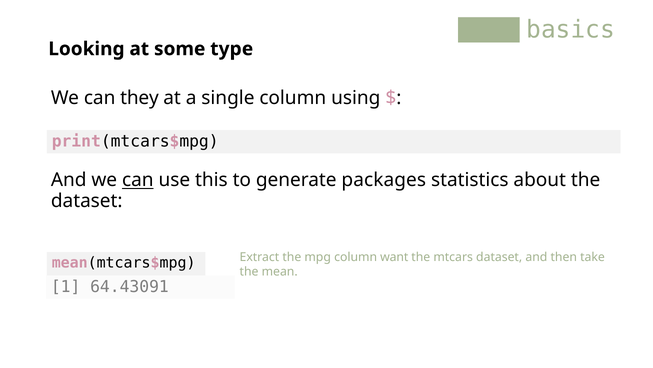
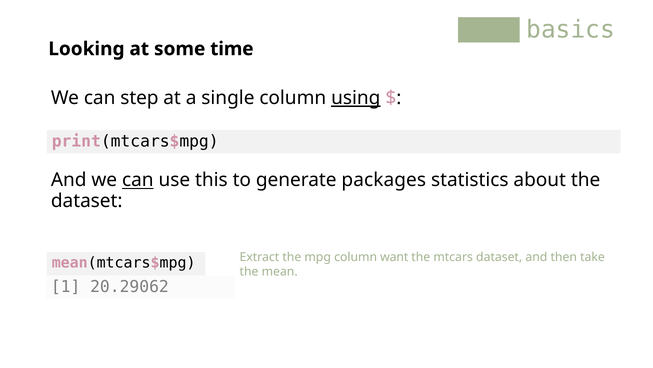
type: type -> time
they: they -> step
using underline: none -> present
64.43091: 64.43091 -> 20.29062
